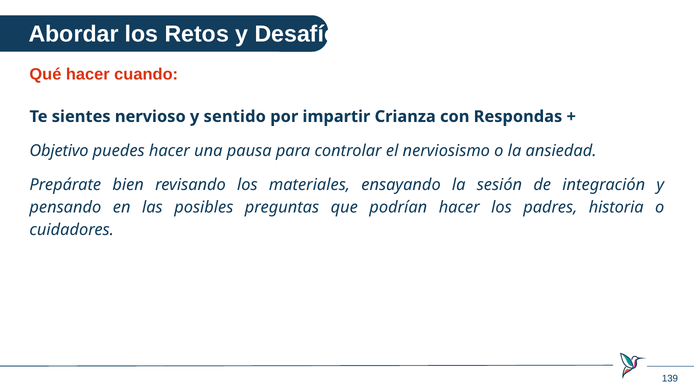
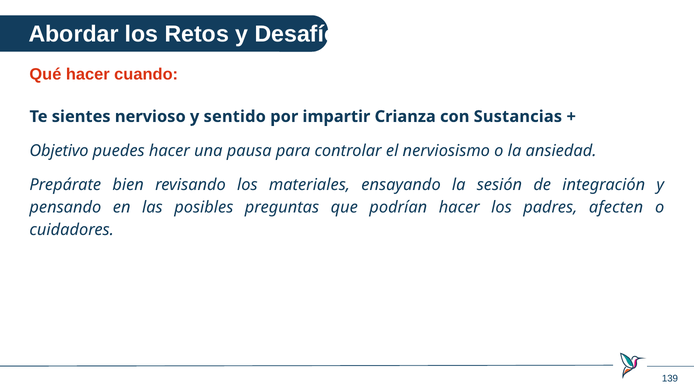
Respondas: Respondas -> Sustancias
historia: historia -> afecten
